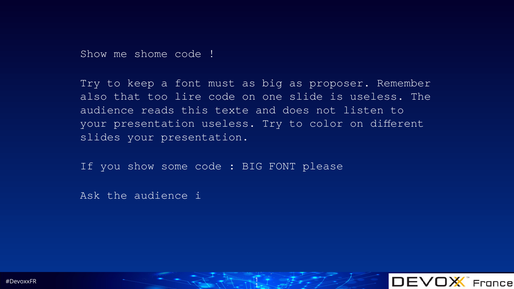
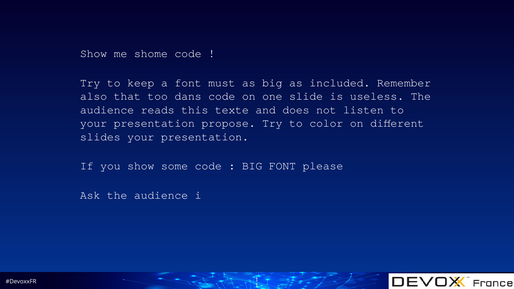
proposer: proposer -> included
lire: lire -> dans
presentation useless: useless -> propose
